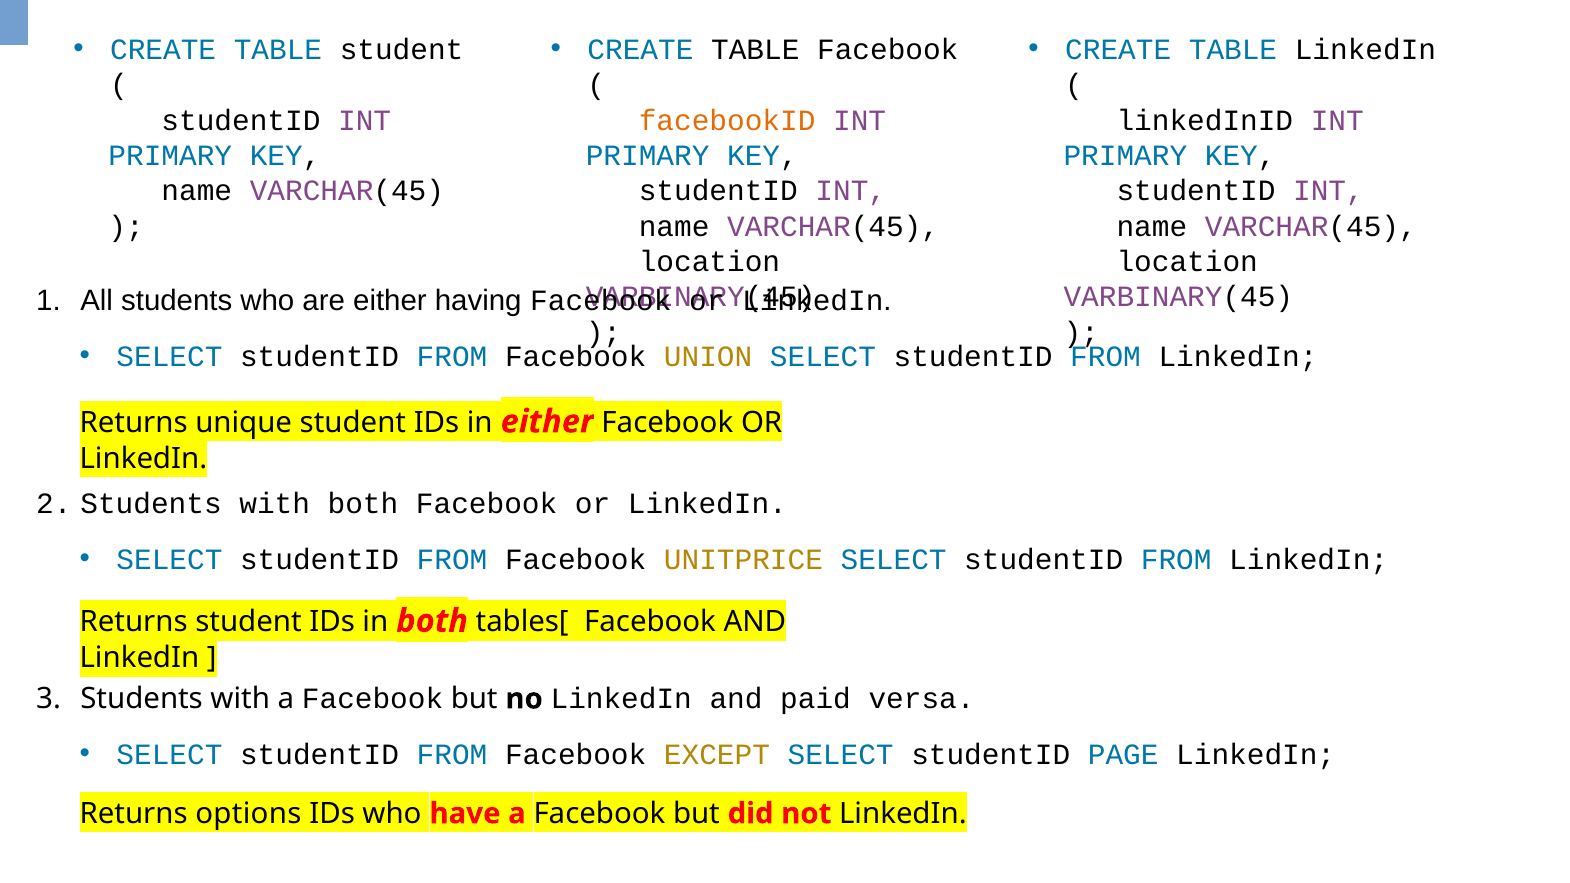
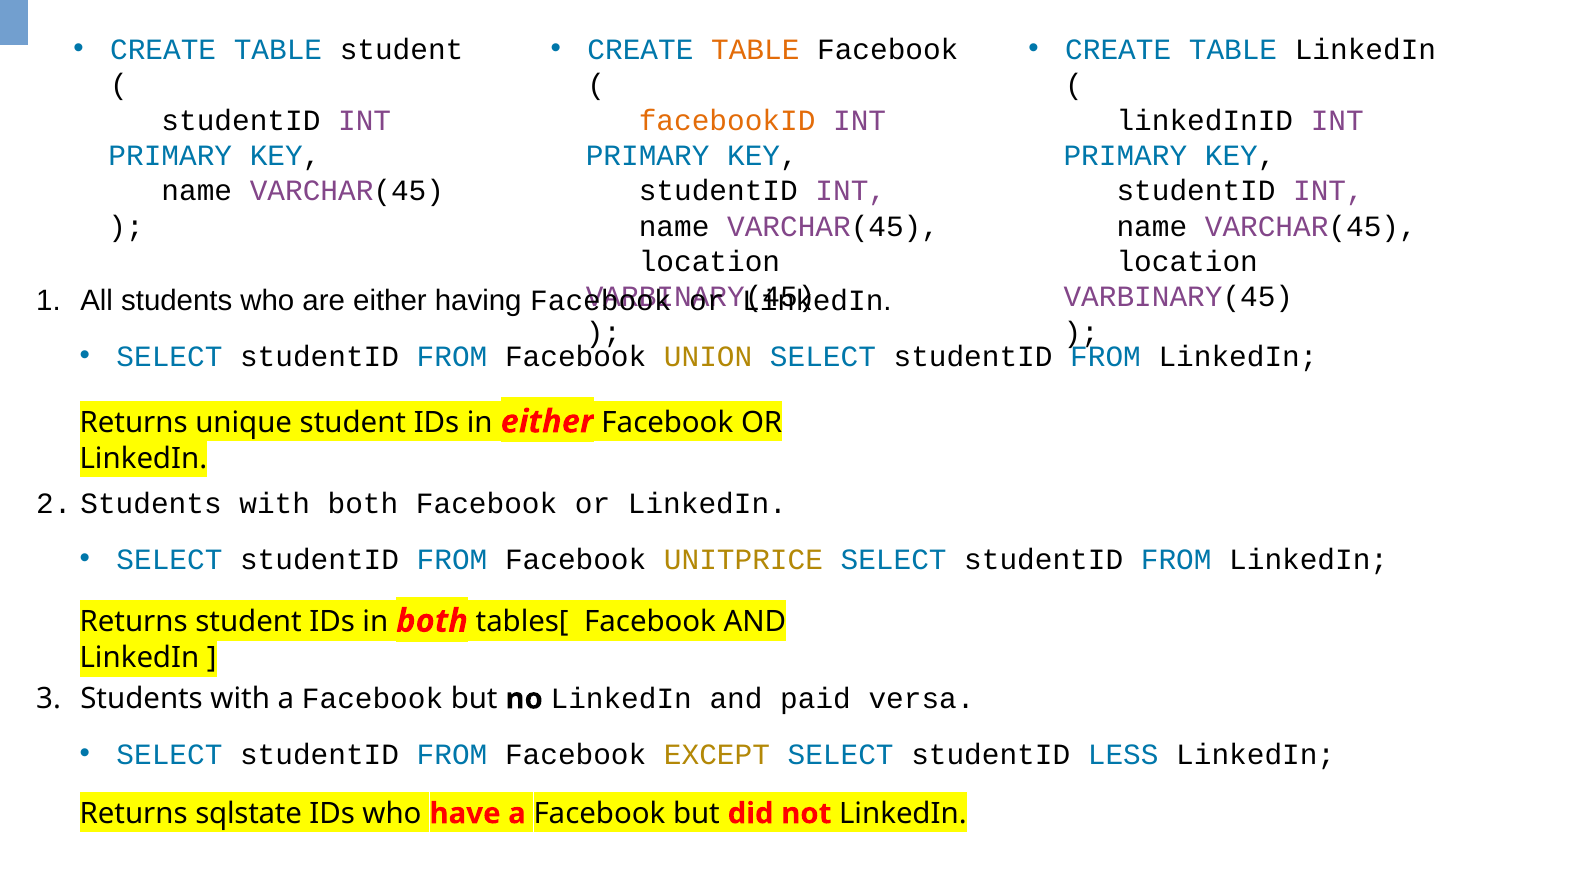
TABLE at (755, 50) colour: black -> orange
PAGE: PAGE -> LESS
options: options -> sqlstate
